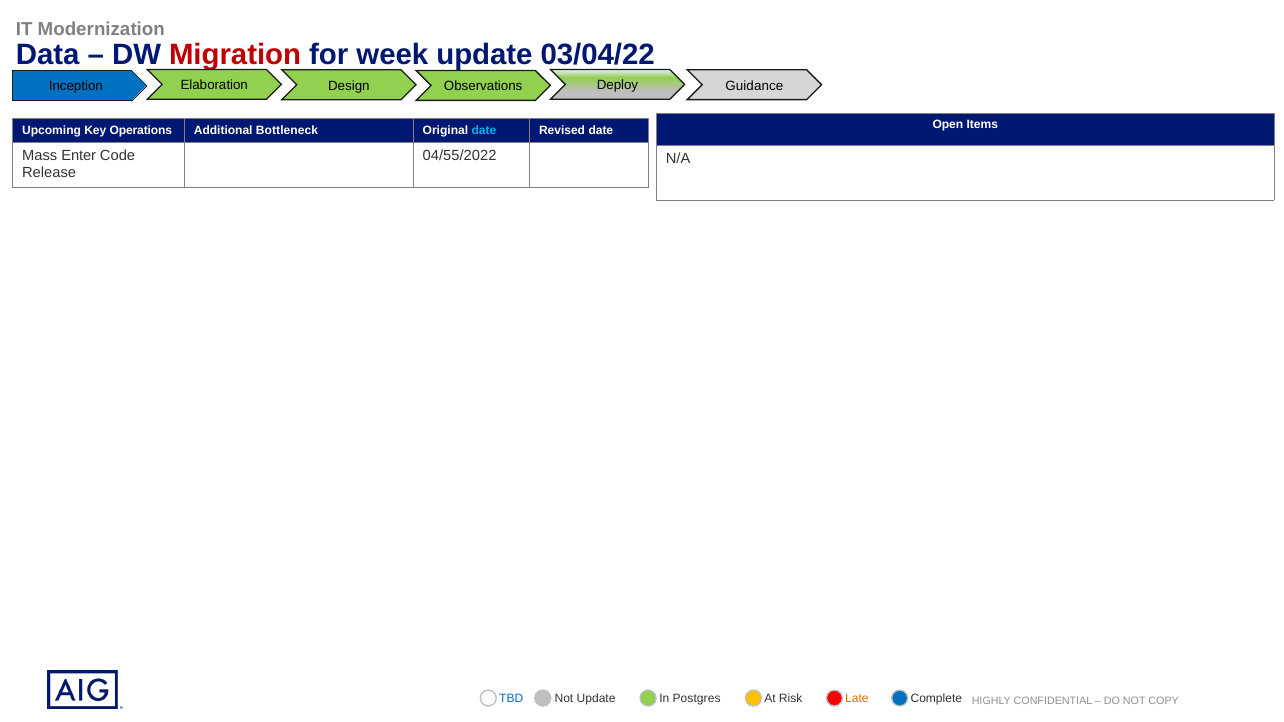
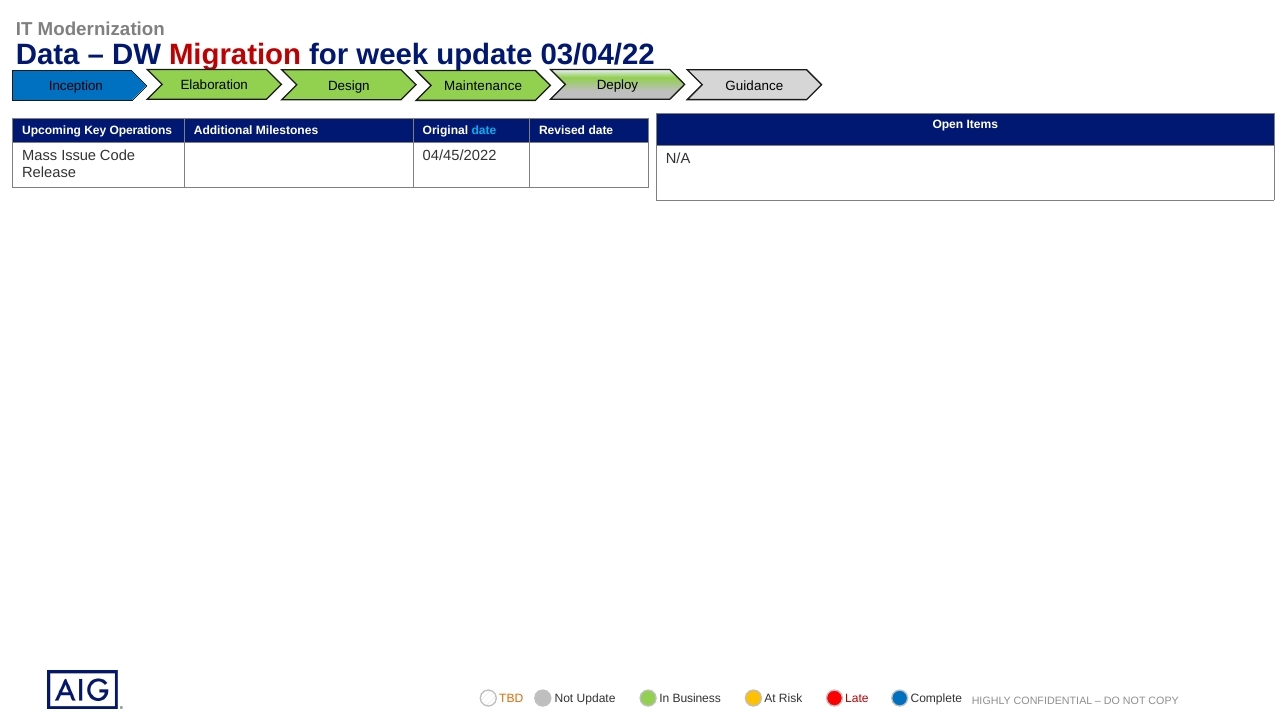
Observations: Observations -> Maintenance
Bottleneck: Bottleneck -> Milestones
Enter: Enter -> Issue
04/55/2022: 04/55/2022 -> 04/45/2022
TBD colour: blue -> orange
Postgres: Postgres -> Business
Late colour: orange -> red
